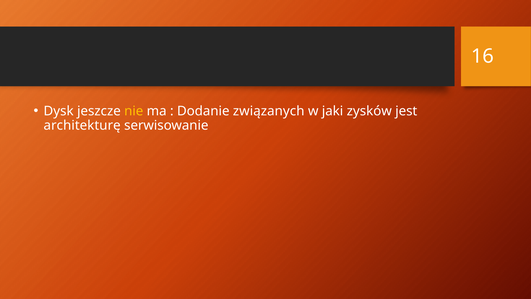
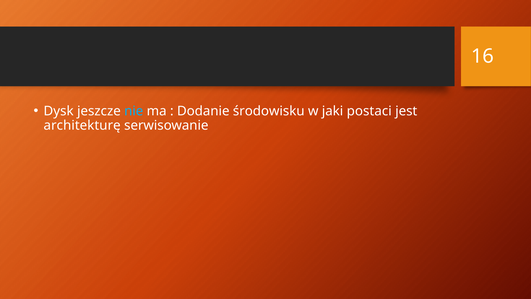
nie colour: yellow -> light blue
związanych: związanych -> środowisku
zysków: zysków -> postaci
